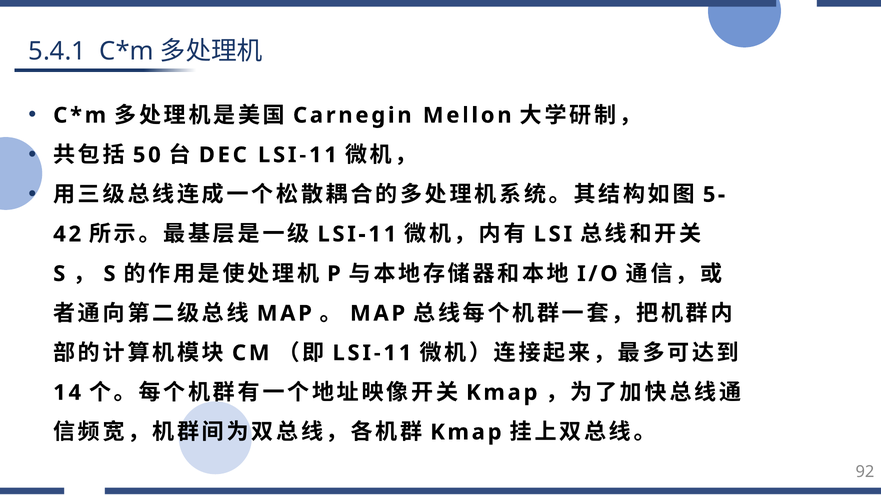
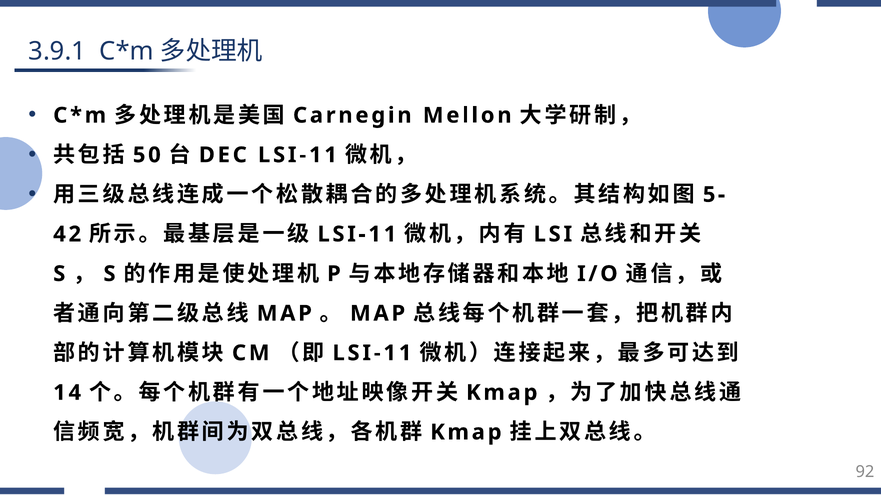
5.4.1: 5.4.1 -> 3.9.1
